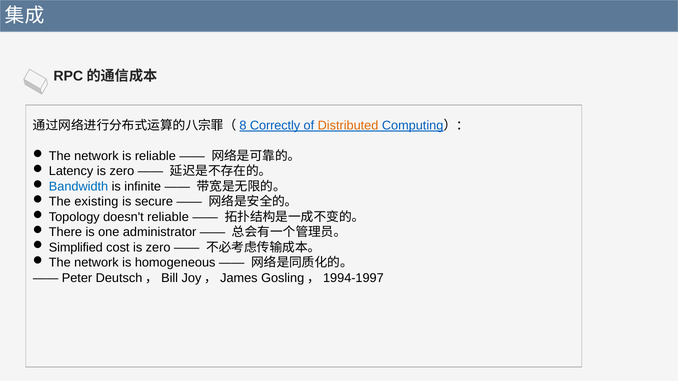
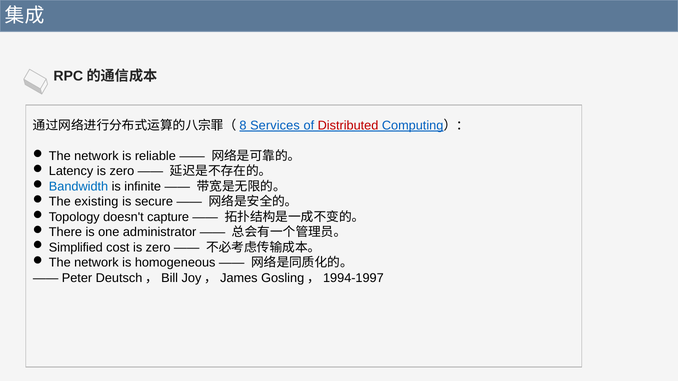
Correctly: Correctly -> Services
Distributed colour: orange -> red
doesn't reliable: reliable -> capture
